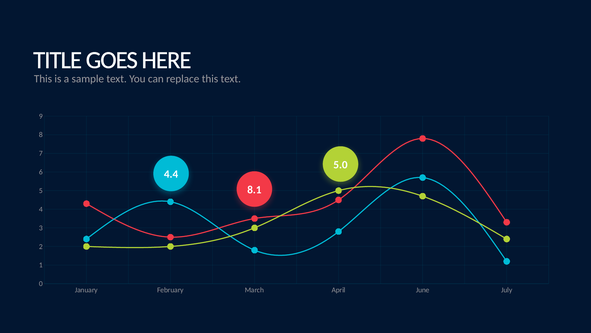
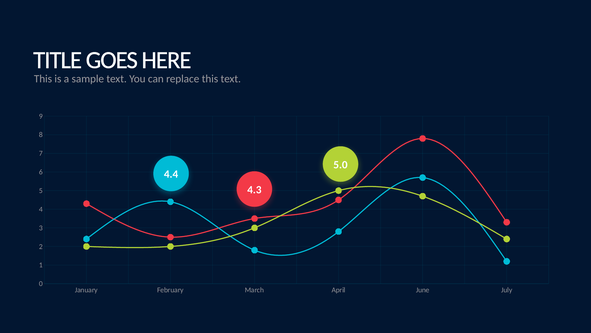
8.1: 8.1 -> 4.3
